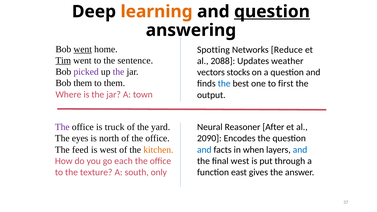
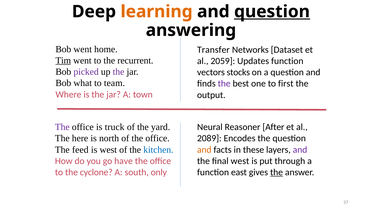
went at (83, 49) underline: present -> none
Spotting: Spotting -> Transfer
Reduce: Reduce -> Dataset
sentence: sentence -> recurrent
2088: 2088 -> 2059
Updates weather: weather -> function
Bob them: them -> what
to them: them -> team
the at (224, 84) colour: blue -> purple
eyes: eyes -> here
2090: 2090 -> 2089
kitchen colour: orange -> blue
and at (204, 150) colour: blue -> orange
when: when -> these
and at (300, 150) colour: blue -> purple
each: each -> have
texture: texture -> cyclone
the at (277, 172) underline: none -> present
